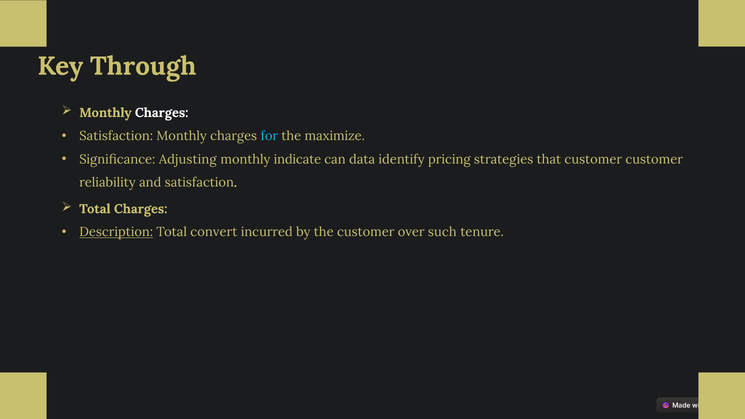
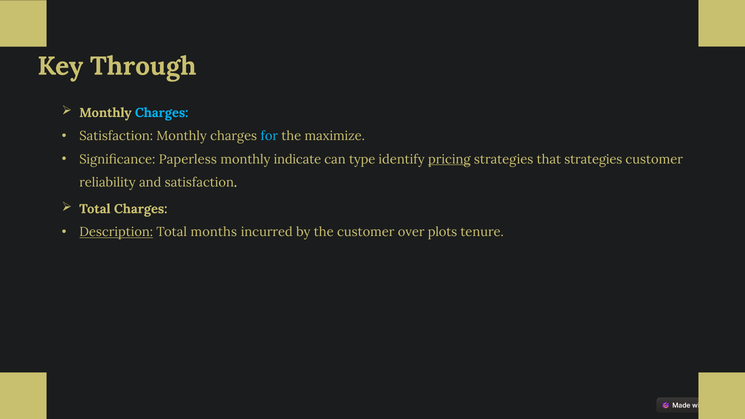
Charges at (162, 113) colour: white -> light blue
Adjusting: Adjusting -> Paperless
data: data -> type
pricing underline: none -> present
that customer: customer -> strategies
convert: convert -> months
such: such -> plots
